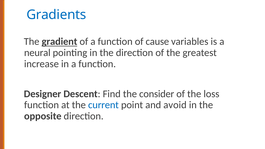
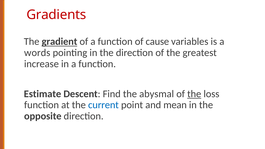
Gradients colour: blue -> red
neural: neural -> words
Designer: Designer -> Estimate
consider: consider -> abysmal
the at (194, 94) underline: none -> present
avoid: avoid -> mean
